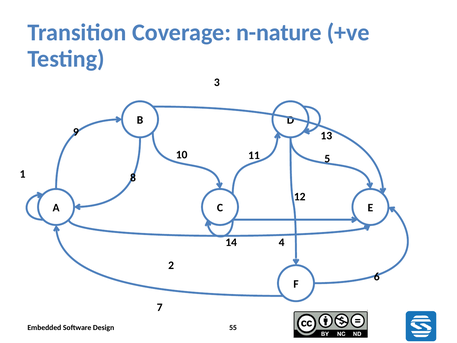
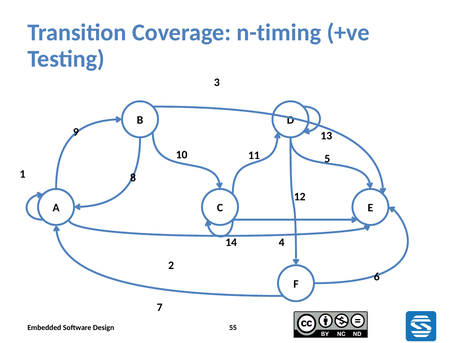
n-nature: n-nature -> n-timing
